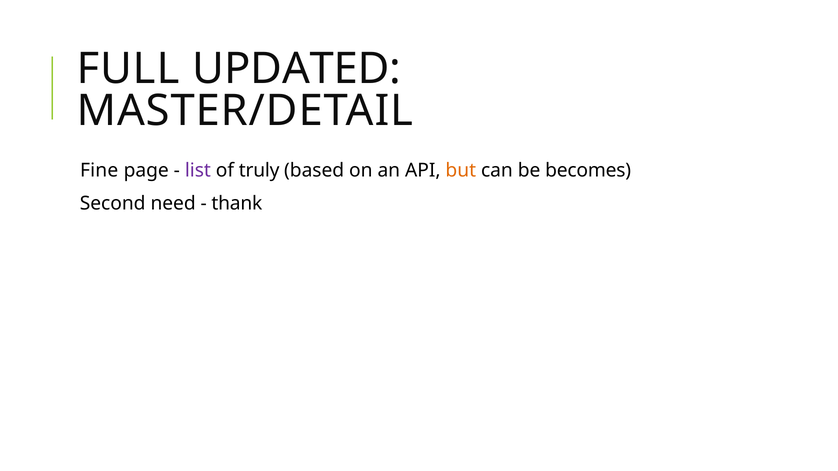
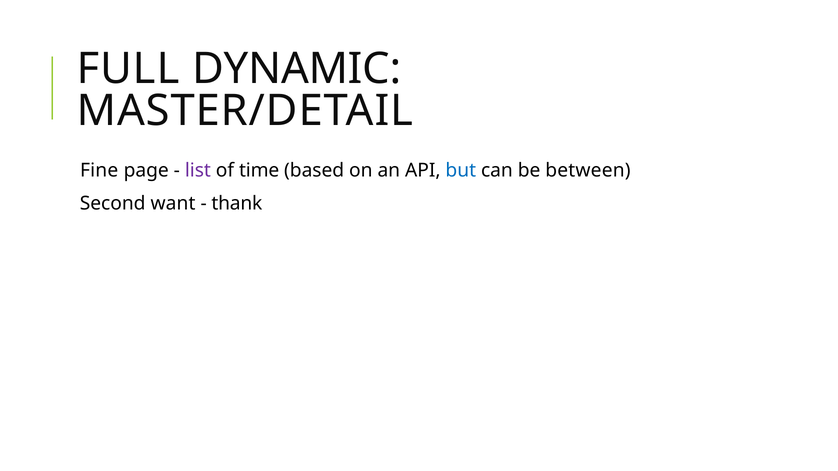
UPDATED: UPDATED -> DYNAMIC
truly: truly -> time
but colour: orange -> blue
becomes: becomes -> between
need: need -> want
